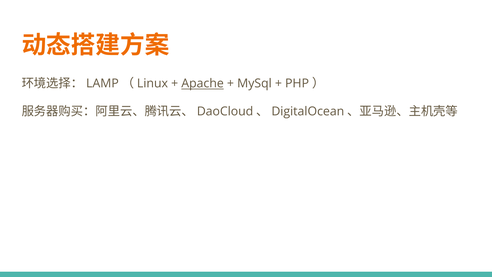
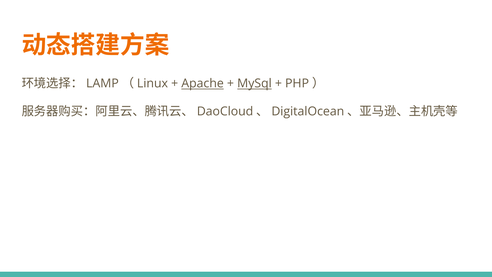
MySql underline: none -> present
